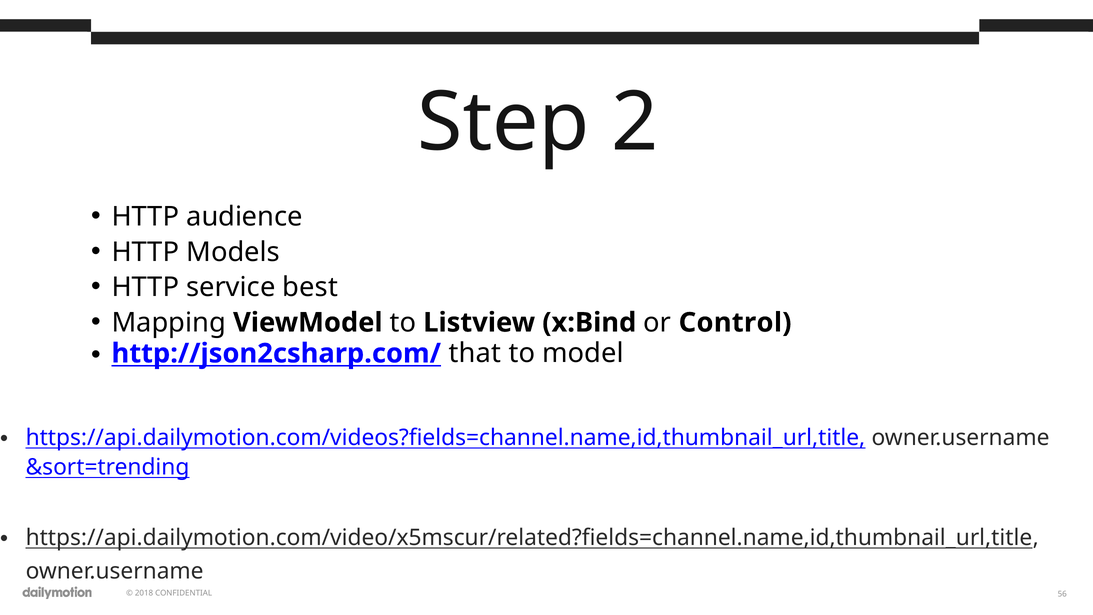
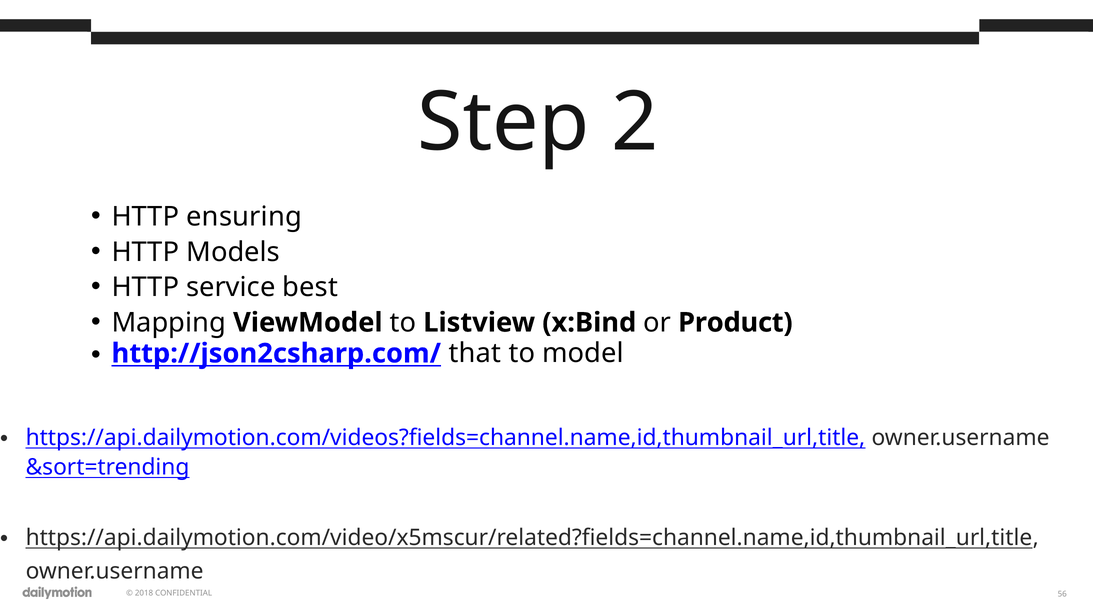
audience: audience -> ensuring
Control: Control -> Product
